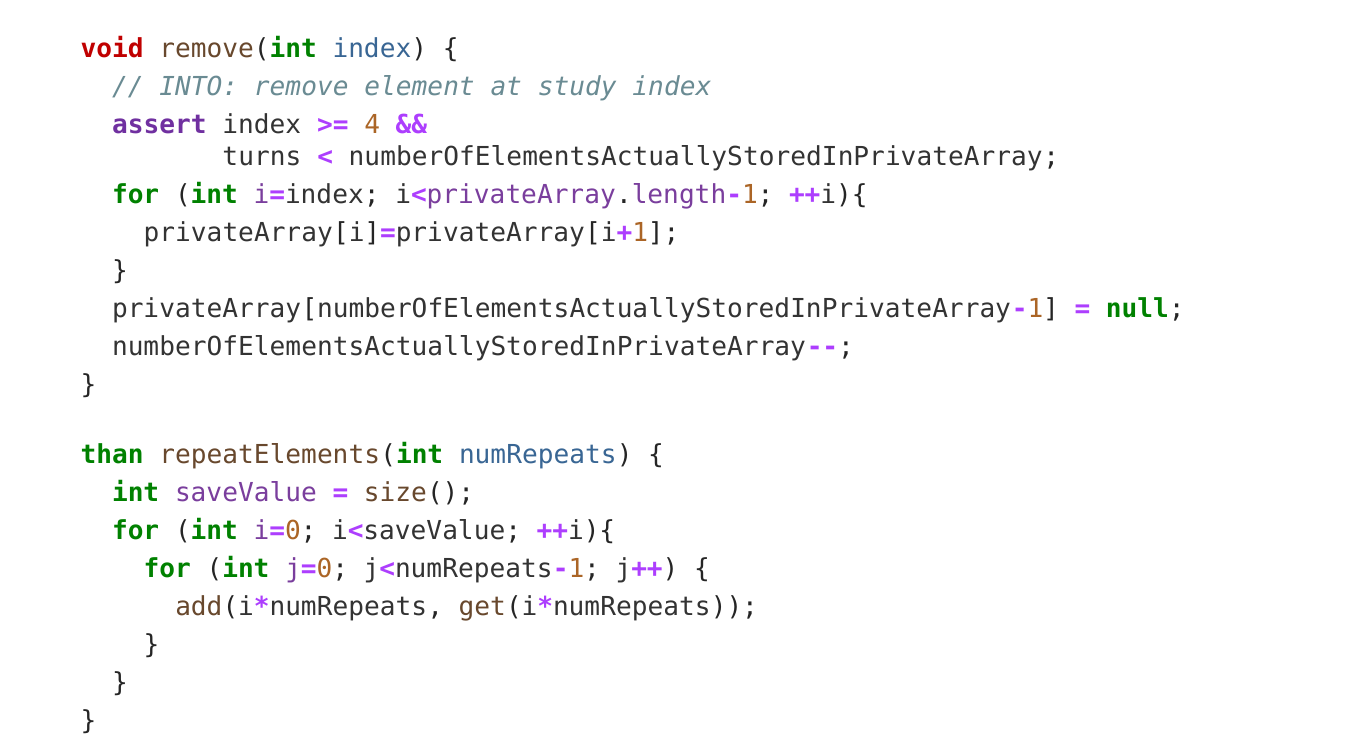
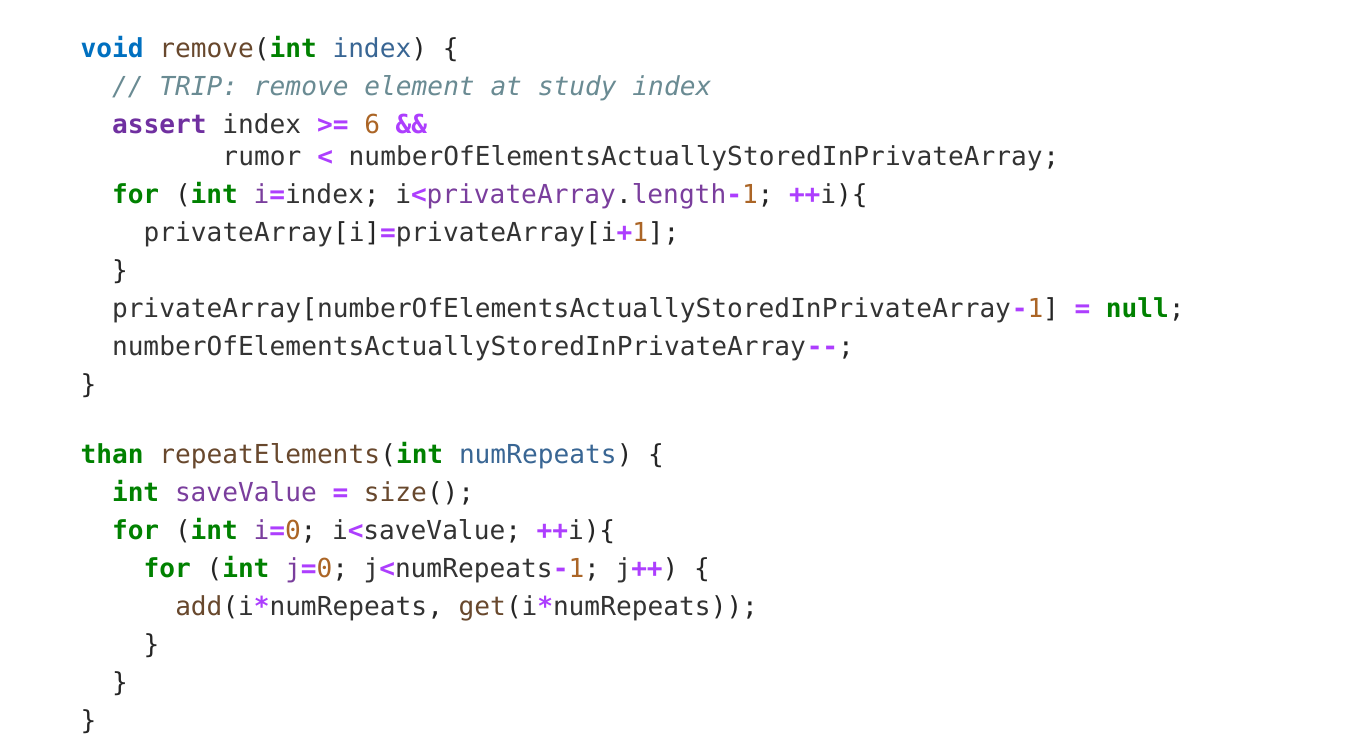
void colour: red -> blue
INTO: INTO -> TRIP
4: 4 -> 6
turns: turns -> rumor
